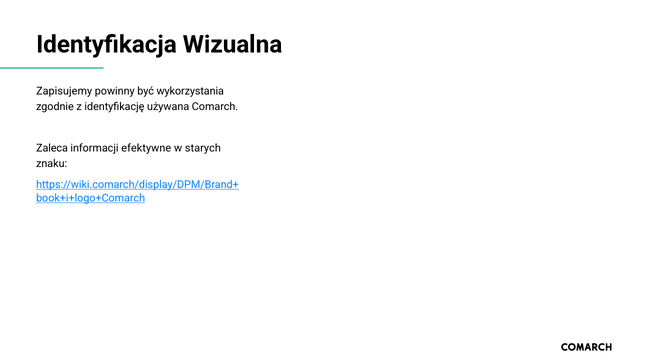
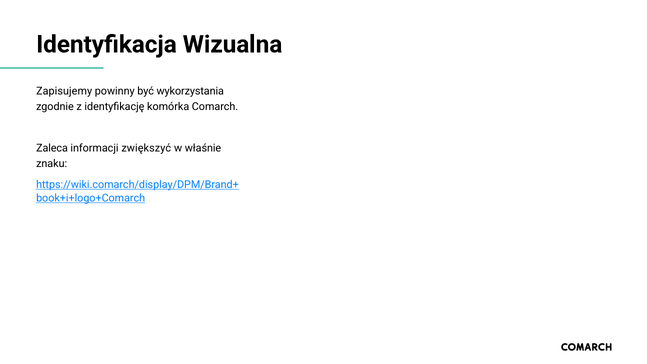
używana: używana -> komórka
efektywne: efektywne -> zwiększyć
starych: starych -> właśnie
